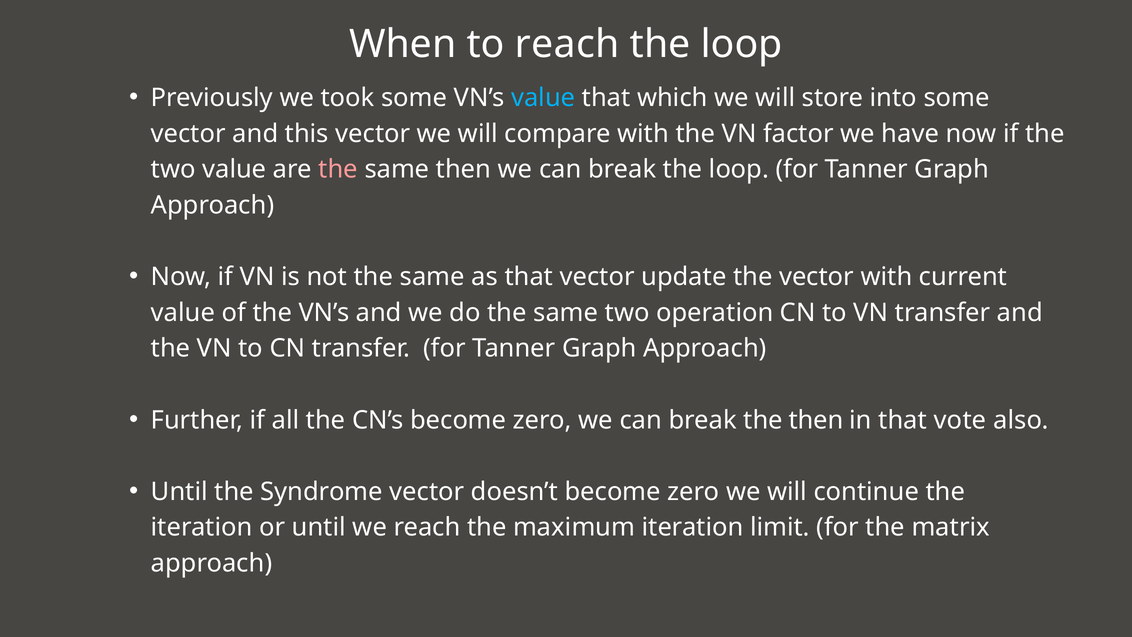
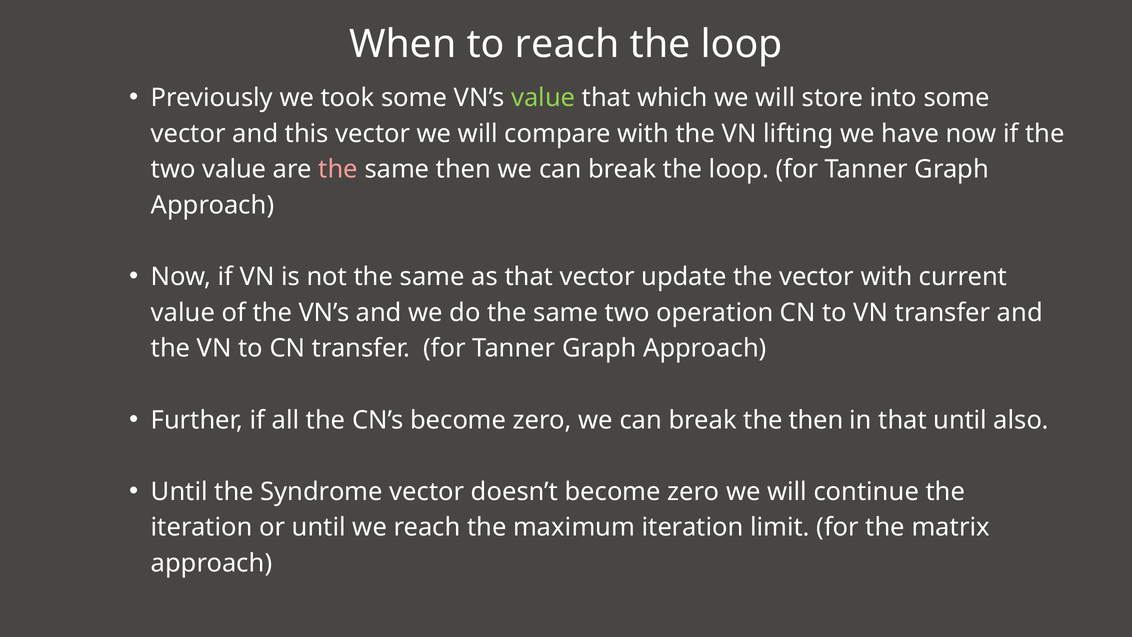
value at (543, 98) colour: light blue -> light green
factor: factor -> lifting
that vote: vote -> until
